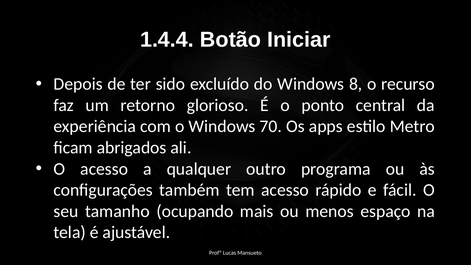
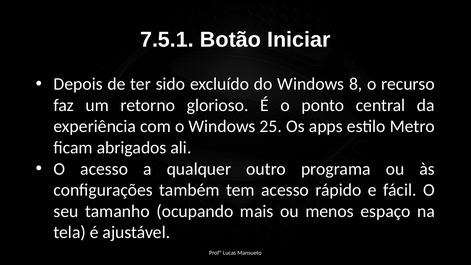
1.4.4: 1.4.4 -> 7.5.1
70: 70 -> 25
